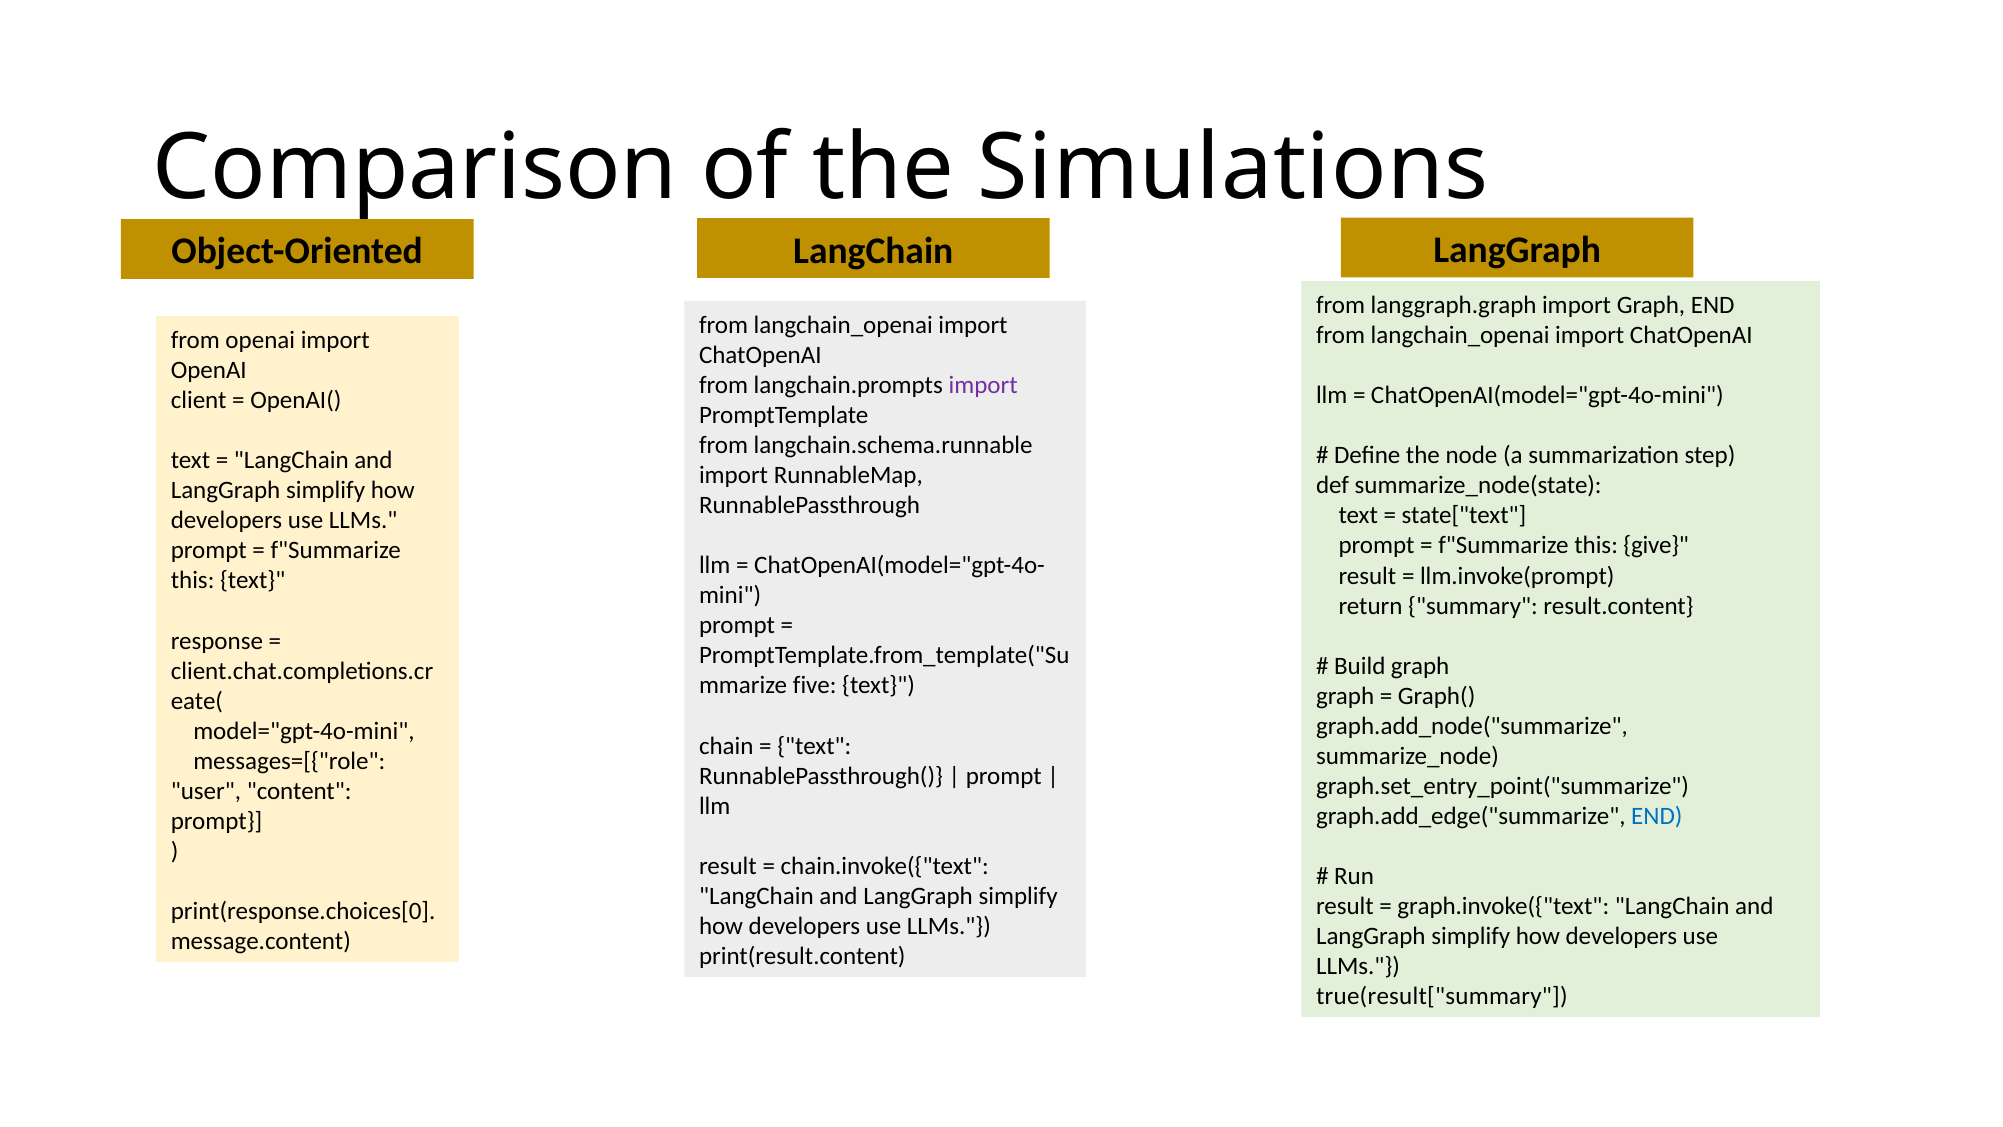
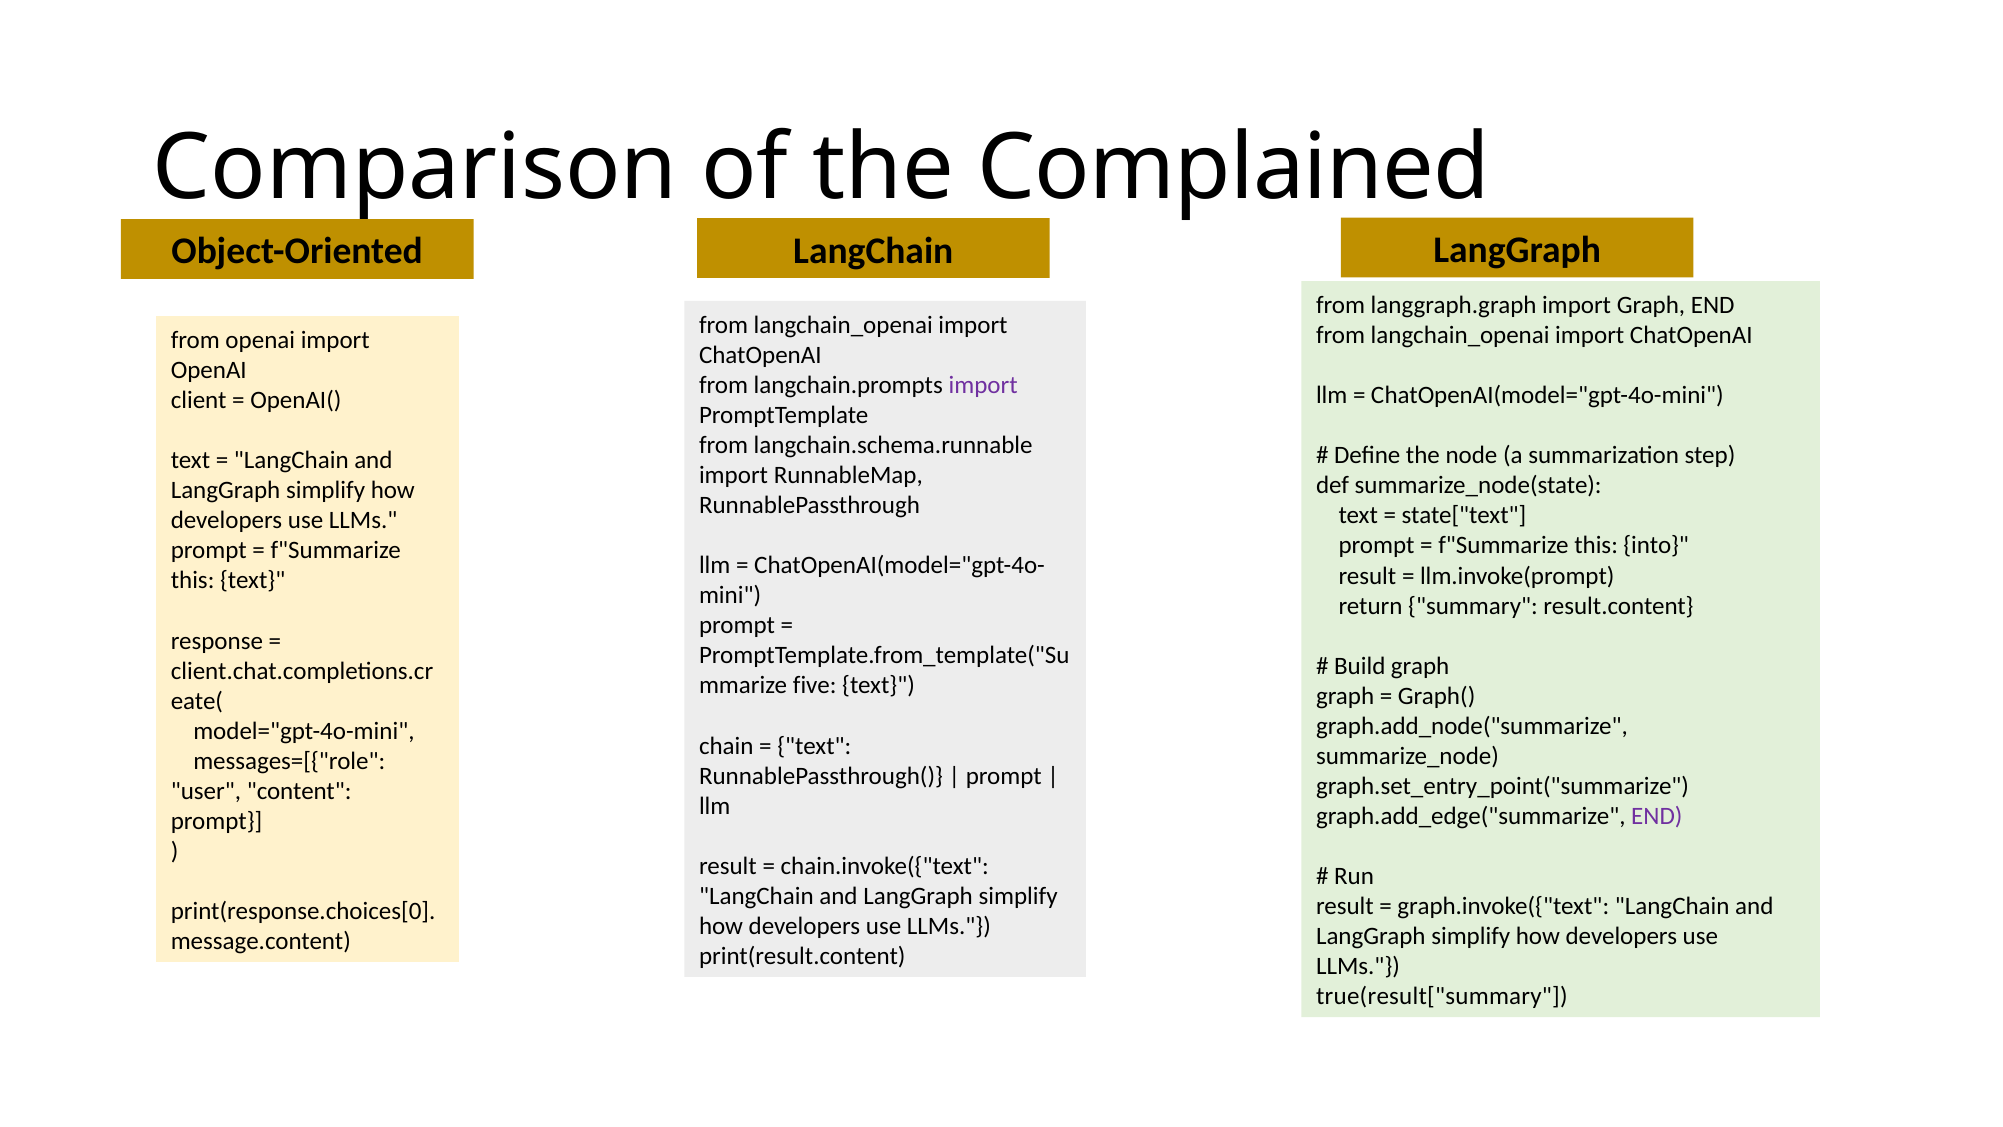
Simulations: Simulations -> Complained
give: give -> into
END at (1657, 816) colour: blue -> purple
